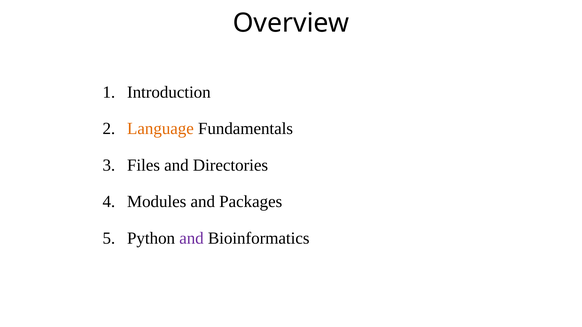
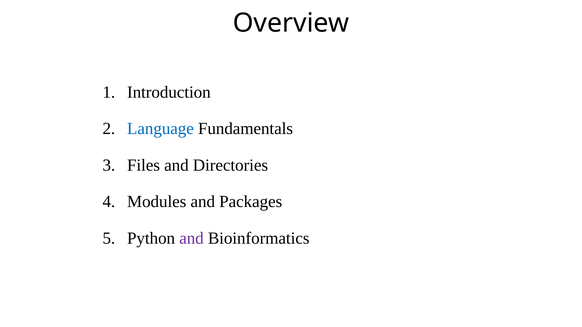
Language colour: orange -> blue
